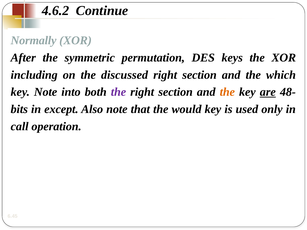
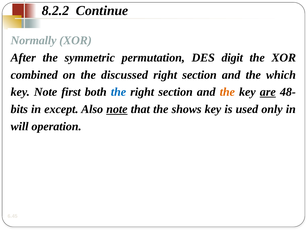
4.6.2: 4.6.2 -> 8.2.2
keys: keys -> digit
including: including -> combined
into: into -> first
the at (118, 92) colour: purple -> blue
note at (117, 109) underline: none -> present
would: would -> shows
call: call -> will
